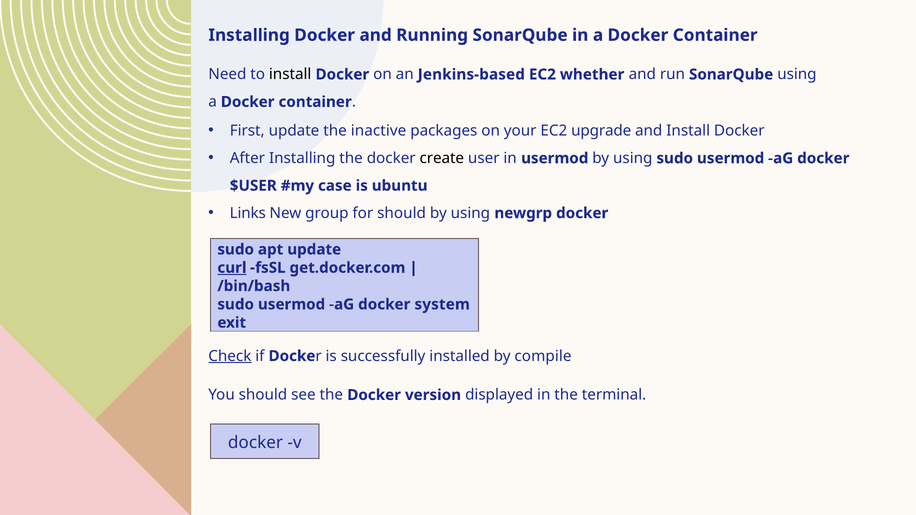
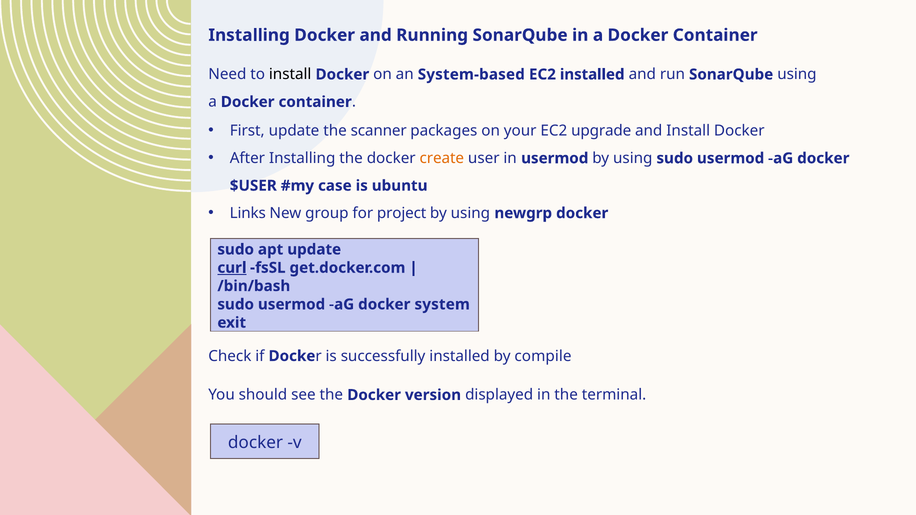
Jenkins-based: Jenkins-based -> System-based
EC2 whether: whether -> installed
inactive: inactive -> scanner
create colour: black -> orange
for should: should -> project
Check underline: present -> none
